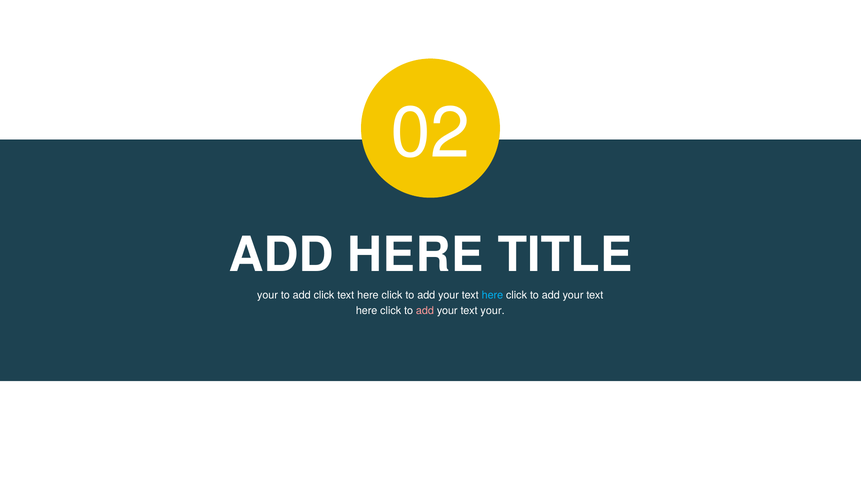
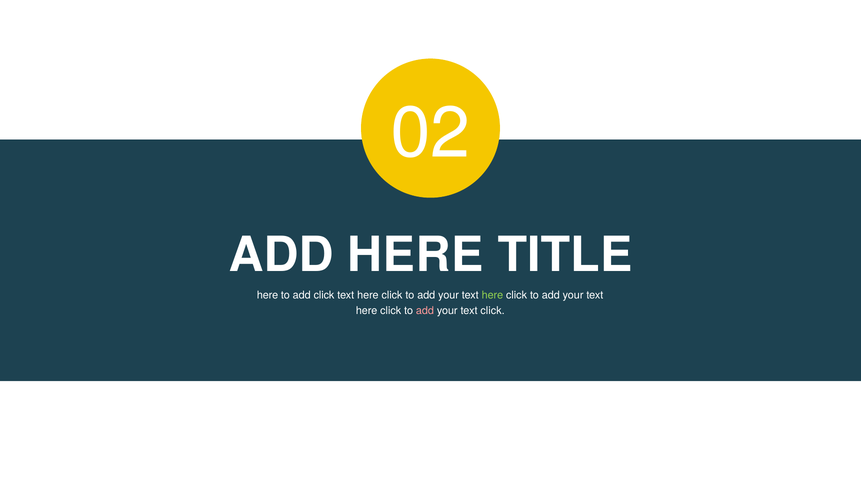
your at (267, 295): your -> here
here at (492, 295) colour: light blue -> light green
text your: your -> click
